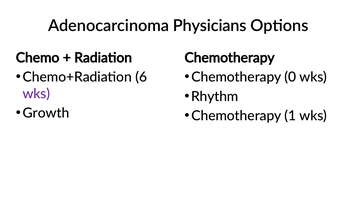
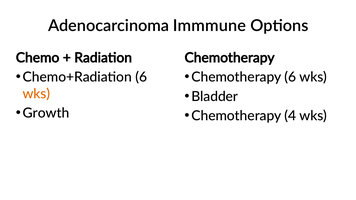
Physicians: Physicians -> Immmune
Chemotherapy 0: 0 -> 6
wks at (36, 94) colour: purple -> orange
Rhythm: Rhythm -> Bladder
1: 1 -> 4
